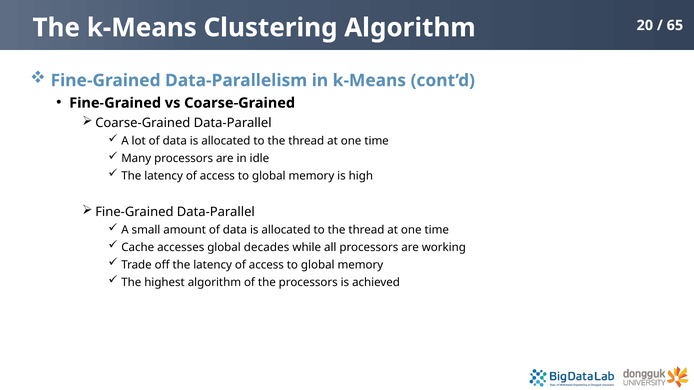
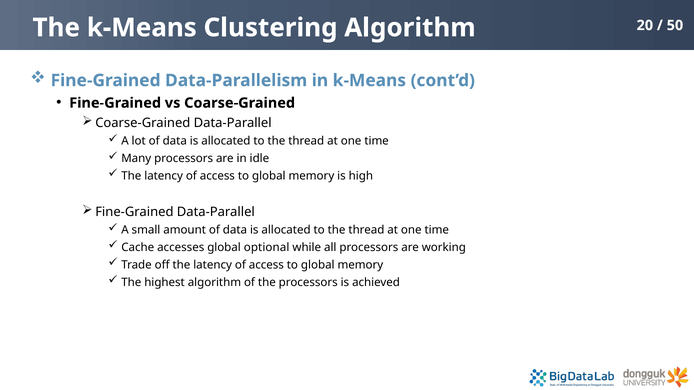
65: 65 -> 50
decades: decades -> optional
